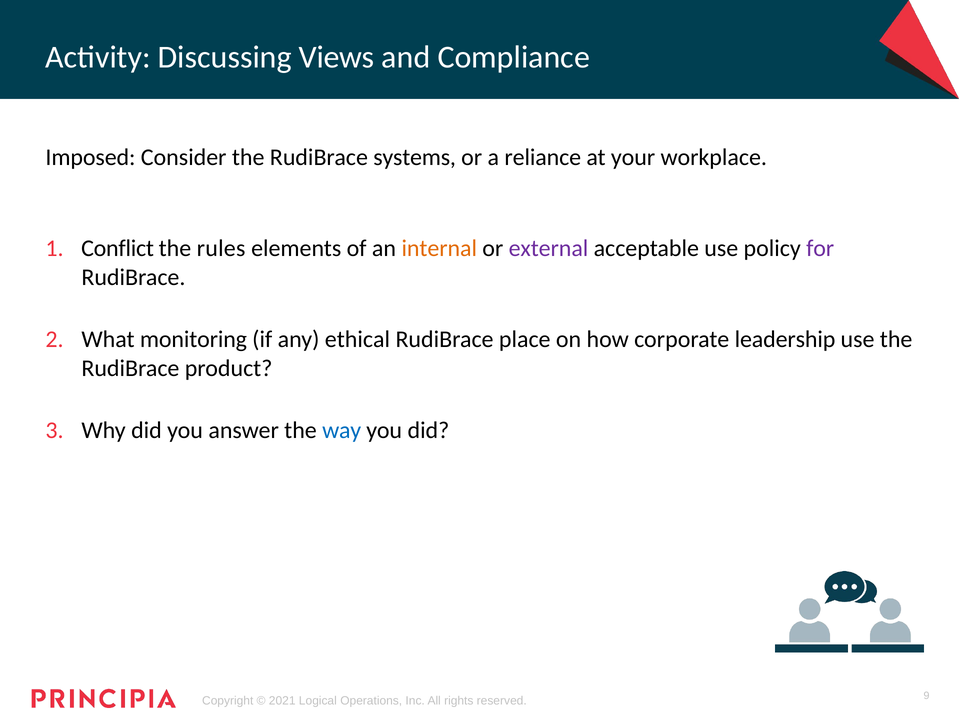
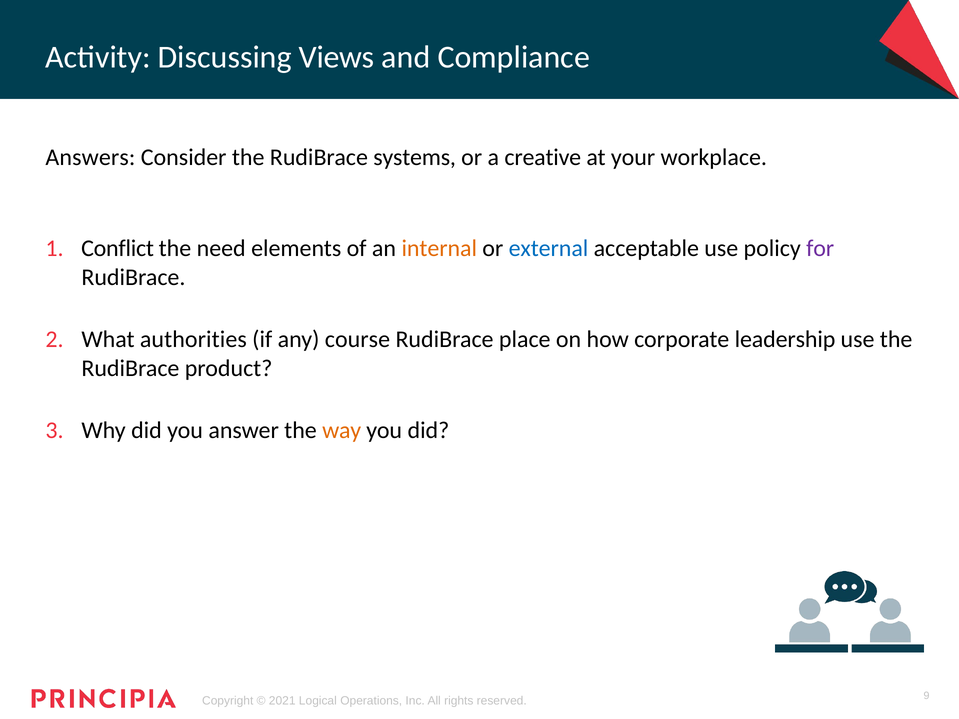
Imposed: Imposed -> Answers
reliance: reliance -> creative
rules: rules -> need
external colour: purple -> blue
monitoring: monitoring -> authorities
ethical: ethical -> course
way colour: blue -> orange
